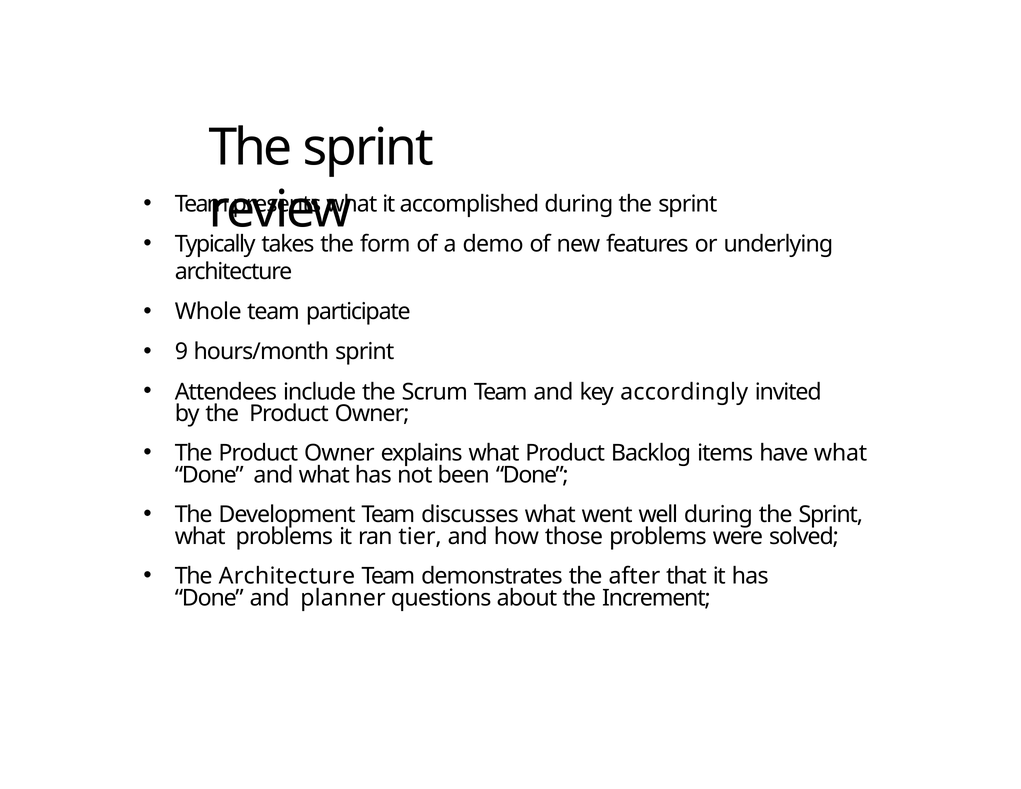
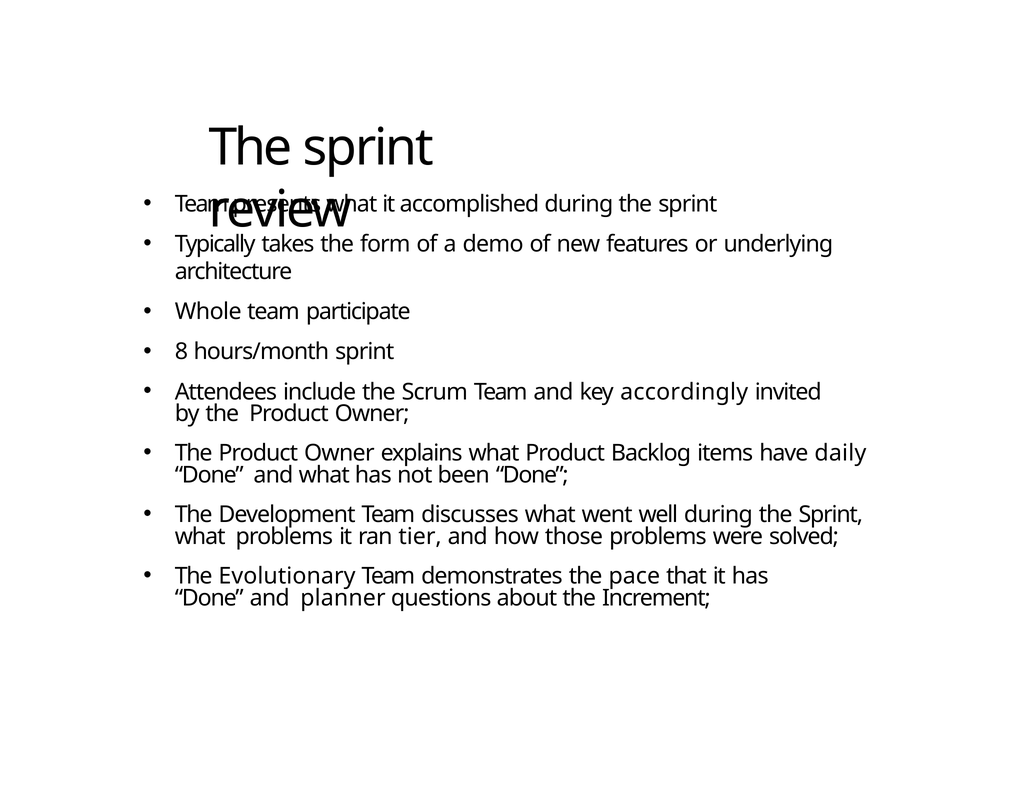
9: 9 -> 8
have what: what -> daily
The Architecture: Architecture -> Evolutionary
after: after -> pace
